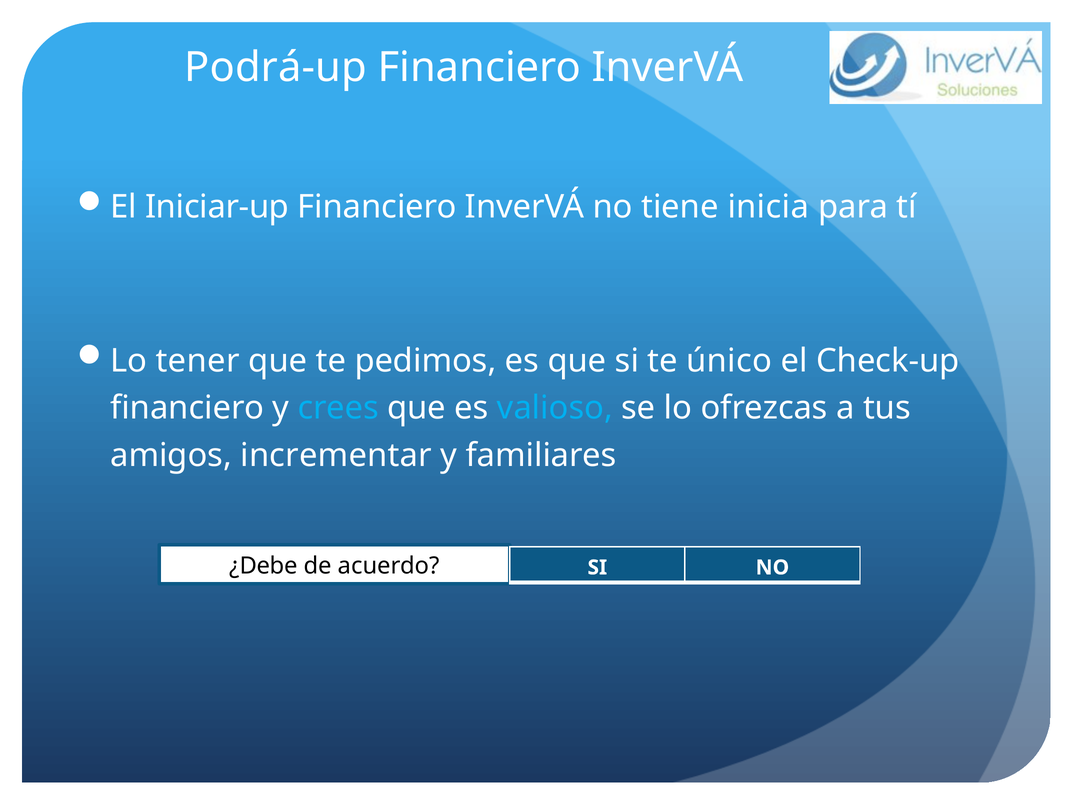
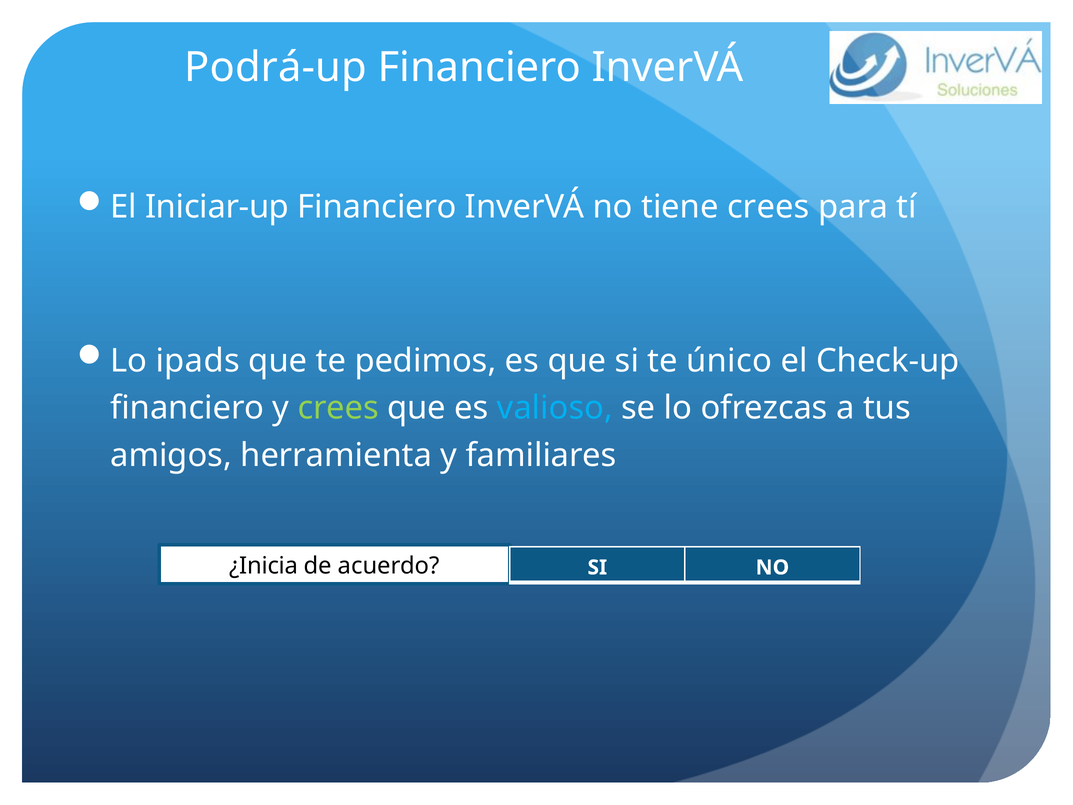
tiene inicia: inicia -> crees
tener: tener -> ipads
crees at (338, 408) colour: light blue -> light green
incrementar: incrementar -> herramienta
¿Debe: ¿Debe -> ¿Inicia
